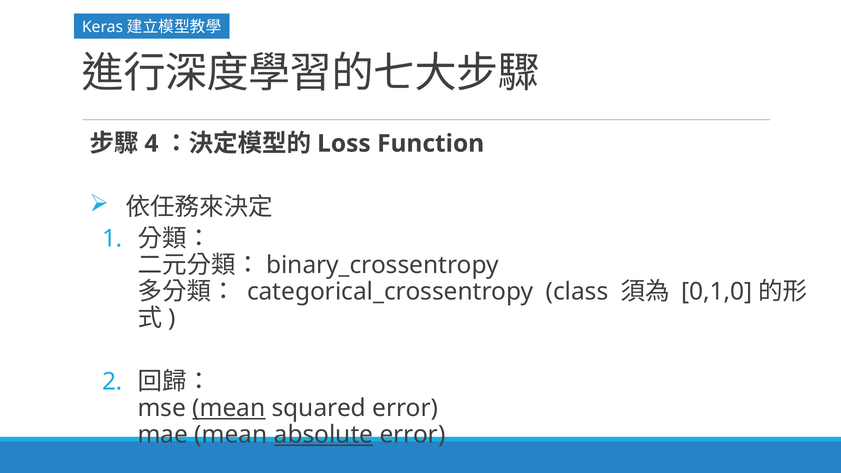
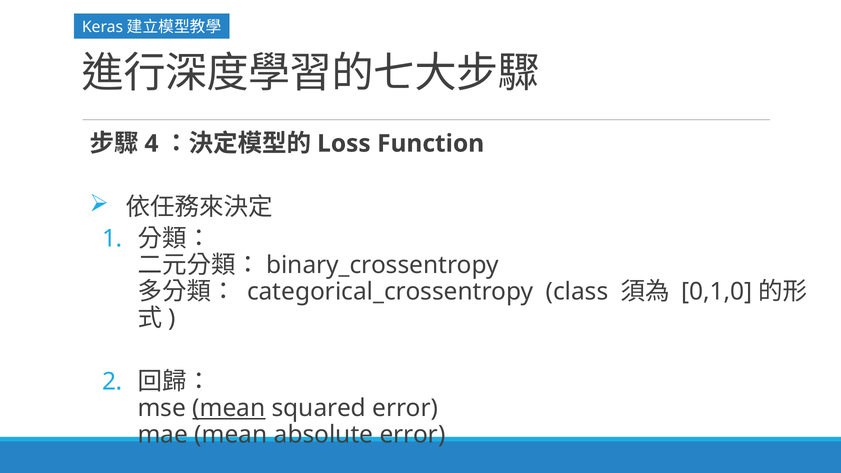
absolute underline: present -> none
